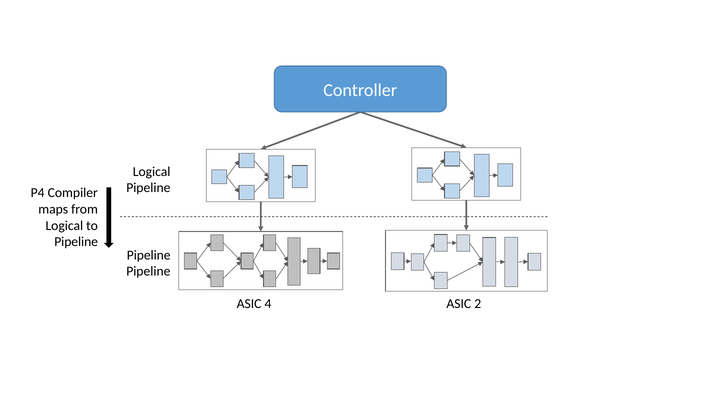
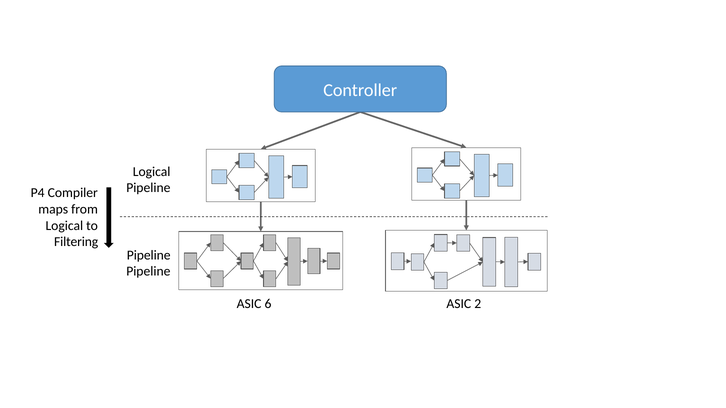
Pipeline at (76, 242): Pipeline -> Filtering
4: 4 -> 6
